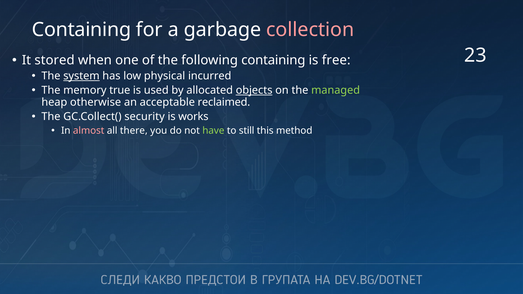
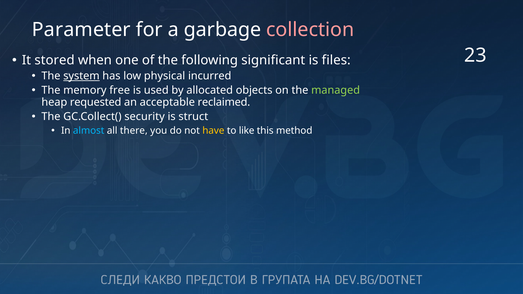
Containing at (82, 30): Containing -> Parameter
following containing: containing -> significant
free: free -> files
true: true -> free
objects underline: present -> none
otherwise: otherwise -> requested
works: works -> struct
almost colour: pink -> light blue
have colour: light green -> yellow
still: still -> like
